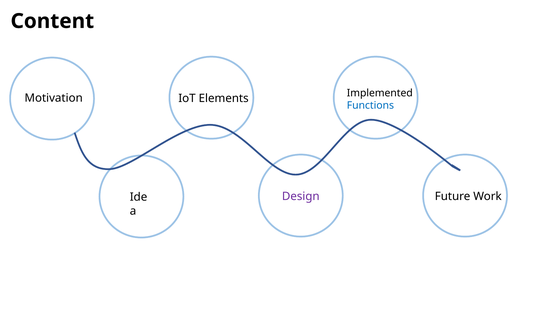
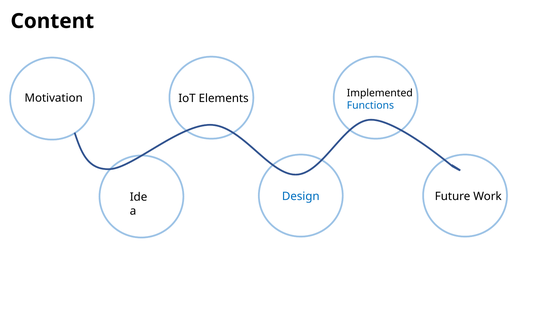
Design colour: purple -> blue
